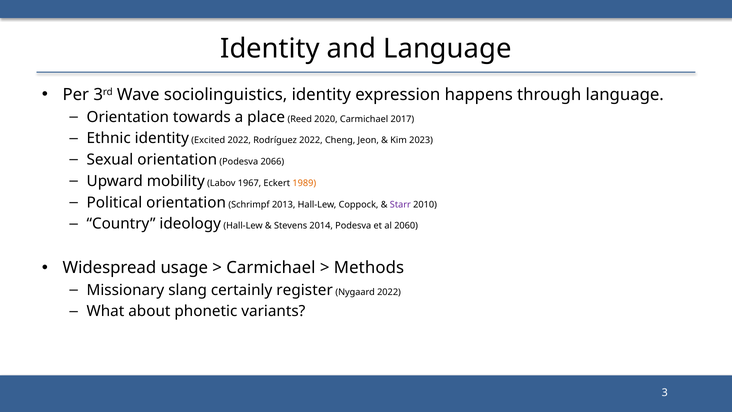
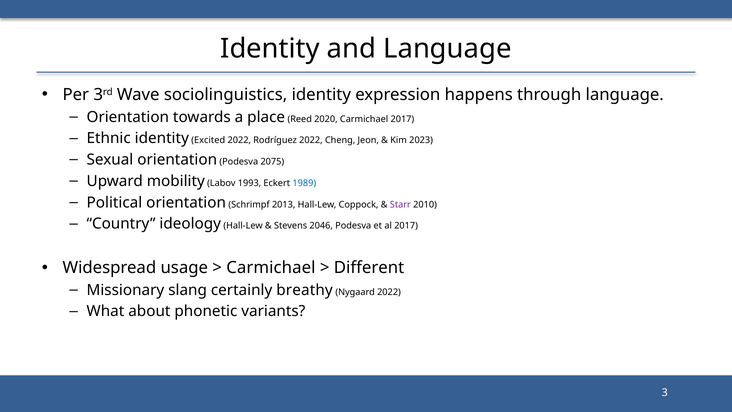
2066: 2066 -> 2075
1967: 1967 -> 1993
1989 colour: orange -> blue
2014: 2014 -> 2046
al 2060: 2060 -> 2017
Methods: Methods -> Different
register: register -> breathy
